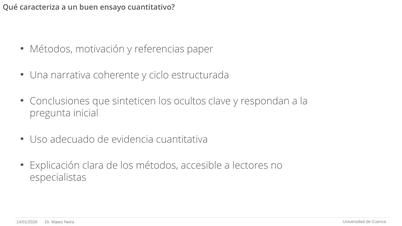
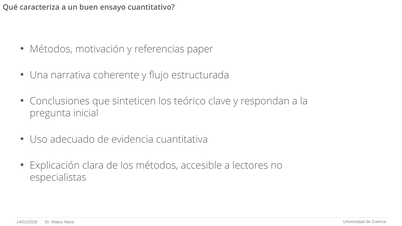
ciclo: ciclo -> flujo
ocultos: ocultos -> teórico
